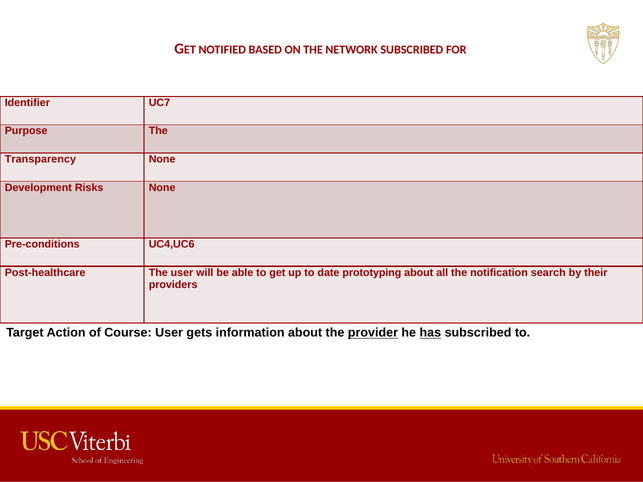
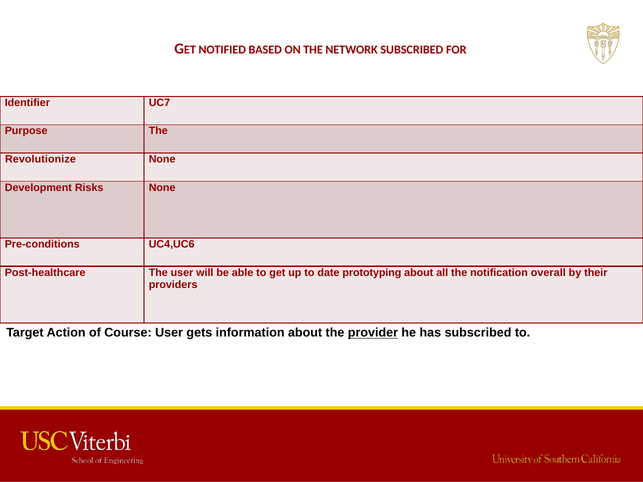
Transparency: Transparency -> Revolutionize
search: search -> overall
has underline: present -> none
